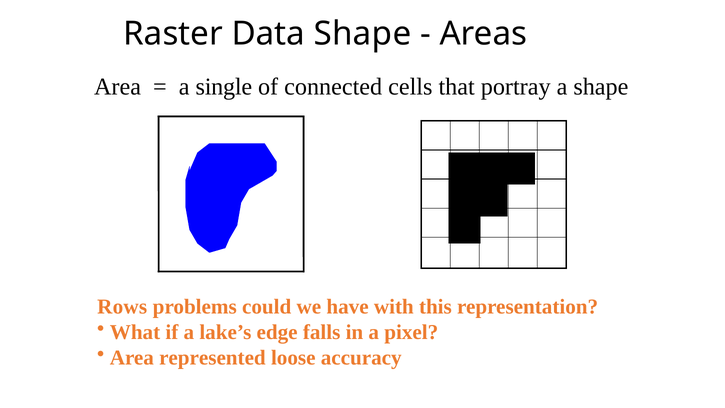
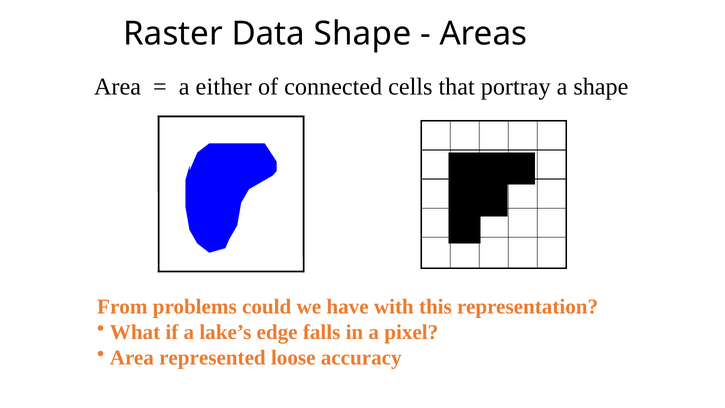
single: single -> either
Rows: Rows -> From
